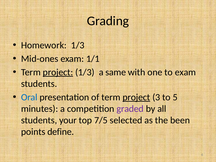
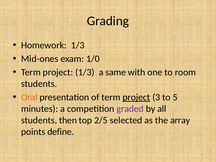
1/1: 1/1 -> 1/0
project at (58, 72) underline: present -> none
to exam: exam -> room
Oral colour: blue -> orange
your: your -> then
7/5: 7/5 -> 2/5
been: been -> array
